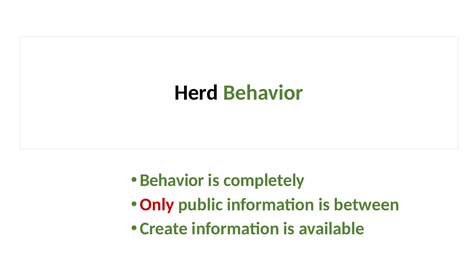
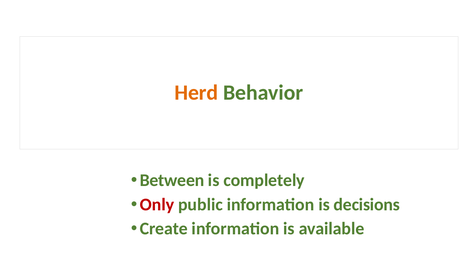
Herd colour: black -> orange
Behavior at (172, 180): Behavior -> Between
between: between -> decisions
